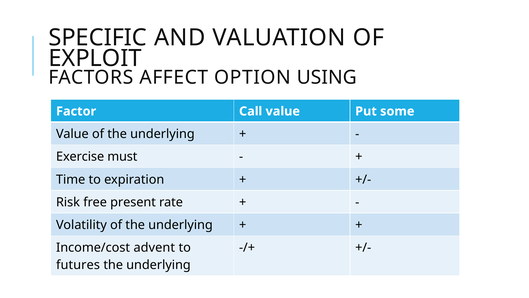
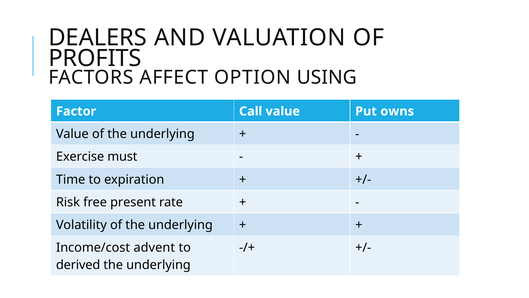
SPECIFIC: SPECIFIC -> DEALERS
EXPLOIT: EXPLOIT -> PROFITS
some: some -> owns
futures: futures -> derived
